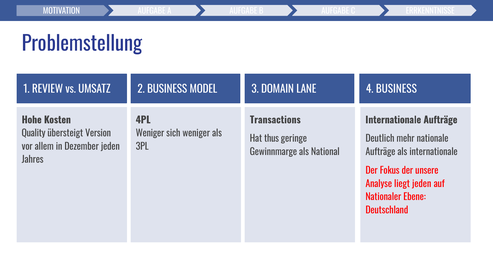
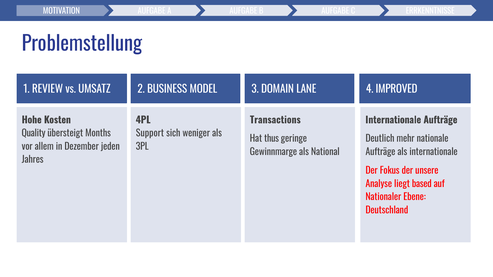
4 BUSINESS: BUSINESS -> IMPROVED
Version: Version -> Months
Weniger at (150, 133): Weniger -> Support
liegt jeden: jeden -> based
